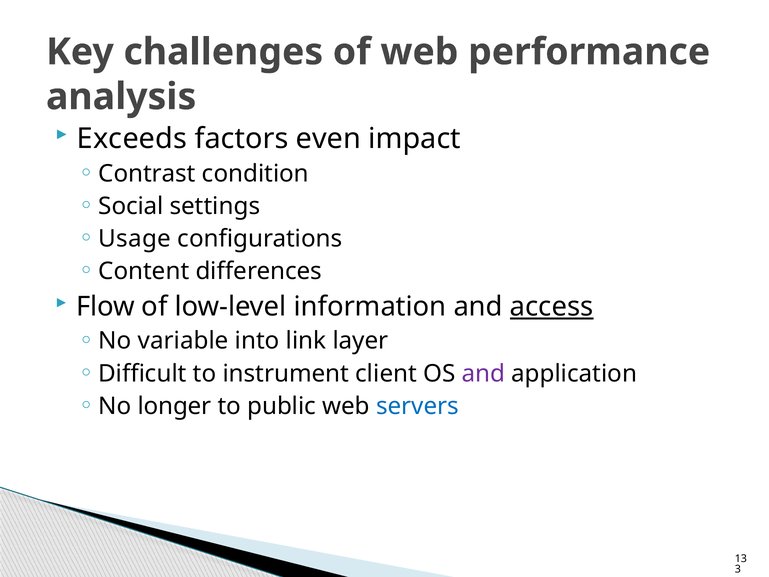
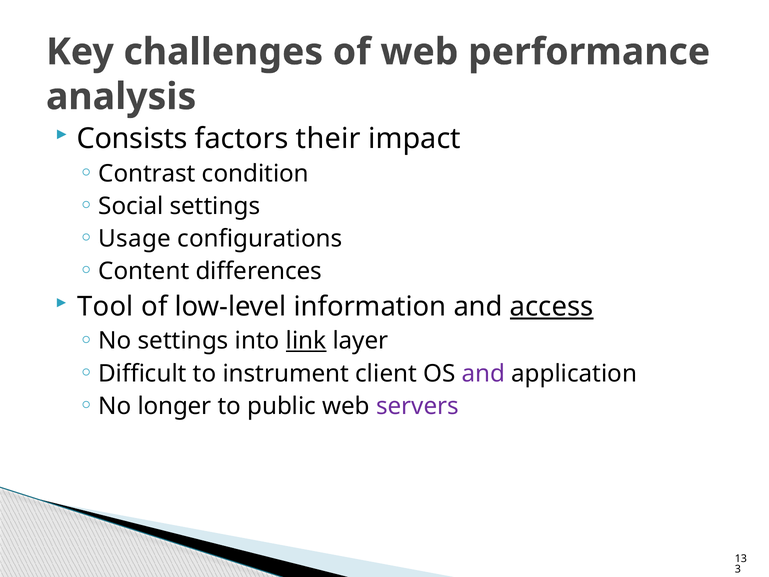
Exceeds: Exceeds -> Consists
even: even -> their
Flow: Flow -> Tool
No variable: variable -> settings
link underline: none -> present
servers colour: blue -> purple
